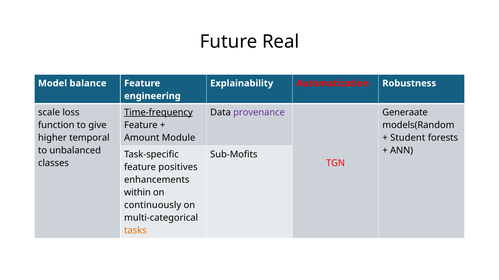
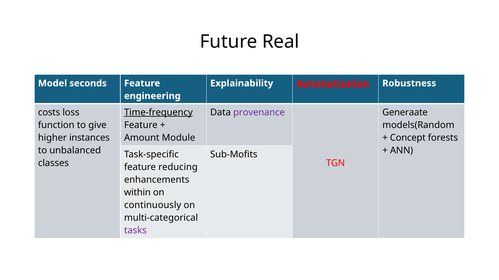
balance: balance -> seconds
Automatization underline: none -> present
scale: scale -> costs
temporal: temporal -> instances
Student: Student -> Concept
positives: positives -> reducing
tasks colour: orange -> purple
